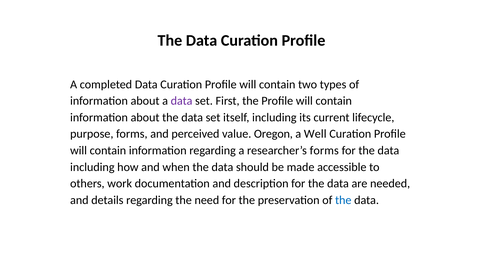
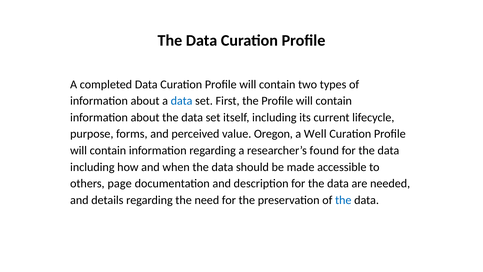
data at (182, 101) colour: purple -> blue
researcher’s forms: forms -> found
work: work -> page
